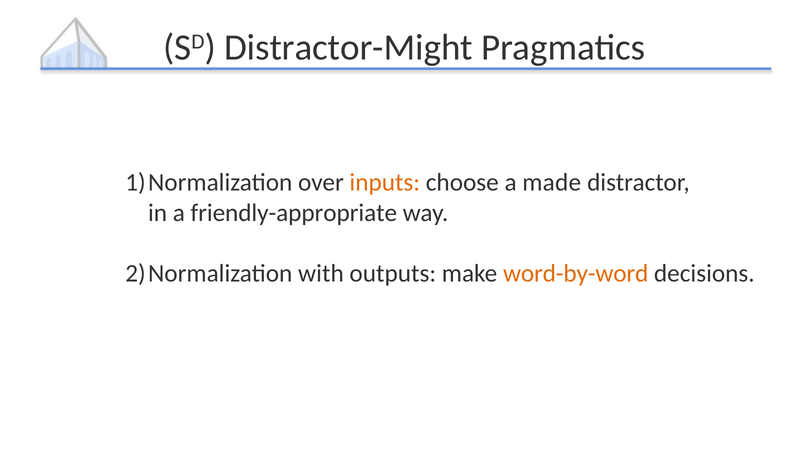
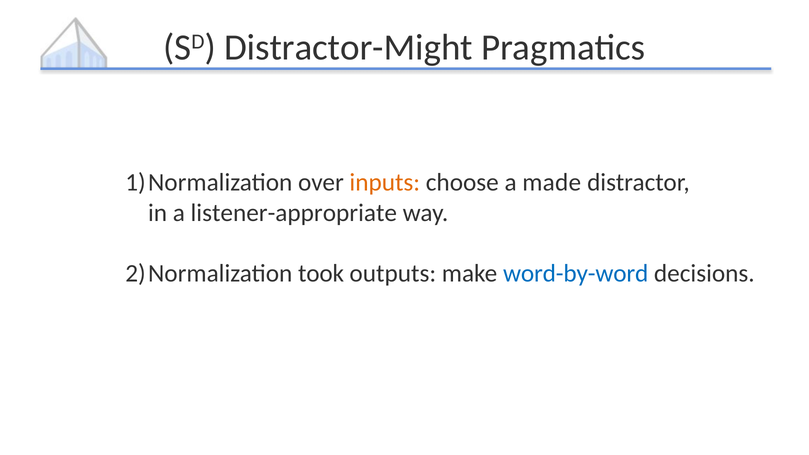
friendly-appropriate: friendly-appropriate -> listener-appropriate
with: with -> took
word-by-word colour: orange -> blue
